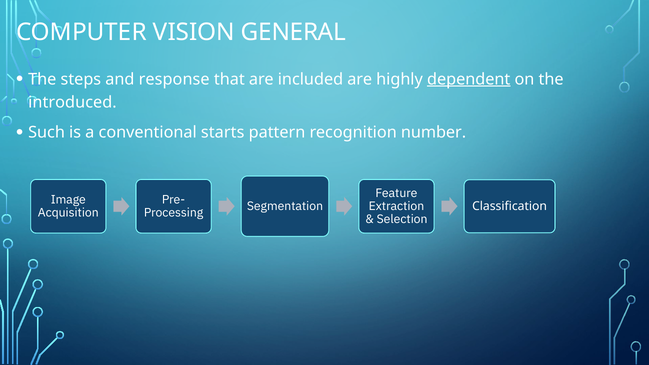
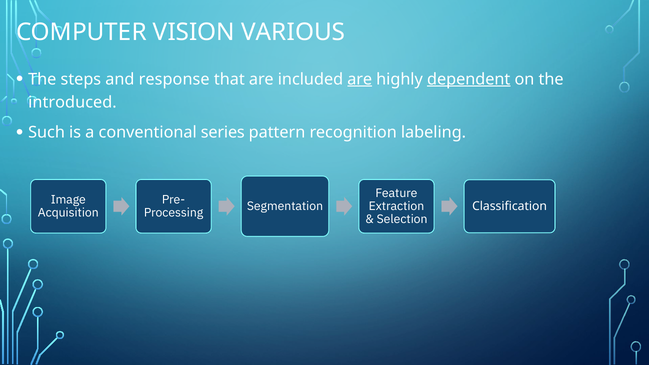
GENERAL: GENERAL -> VARIOUS
are at (360, 79) underline: none -> present
starts: starts -> series
number: number -> labeling
